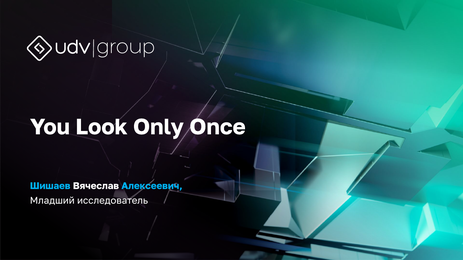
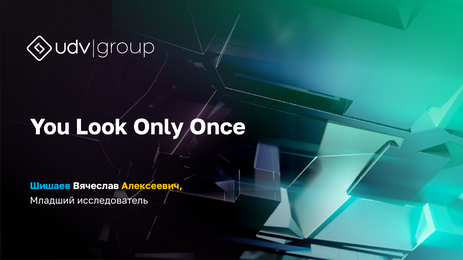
Алексеевич colour: light blue -> yellow
